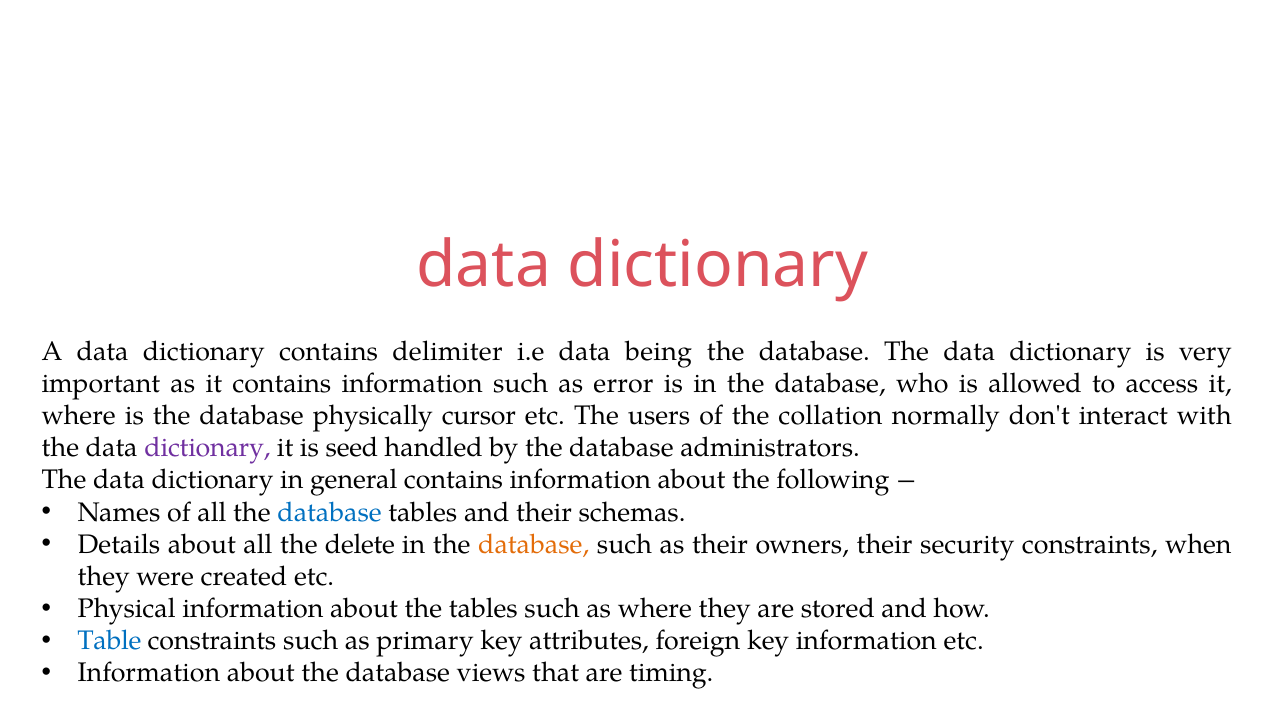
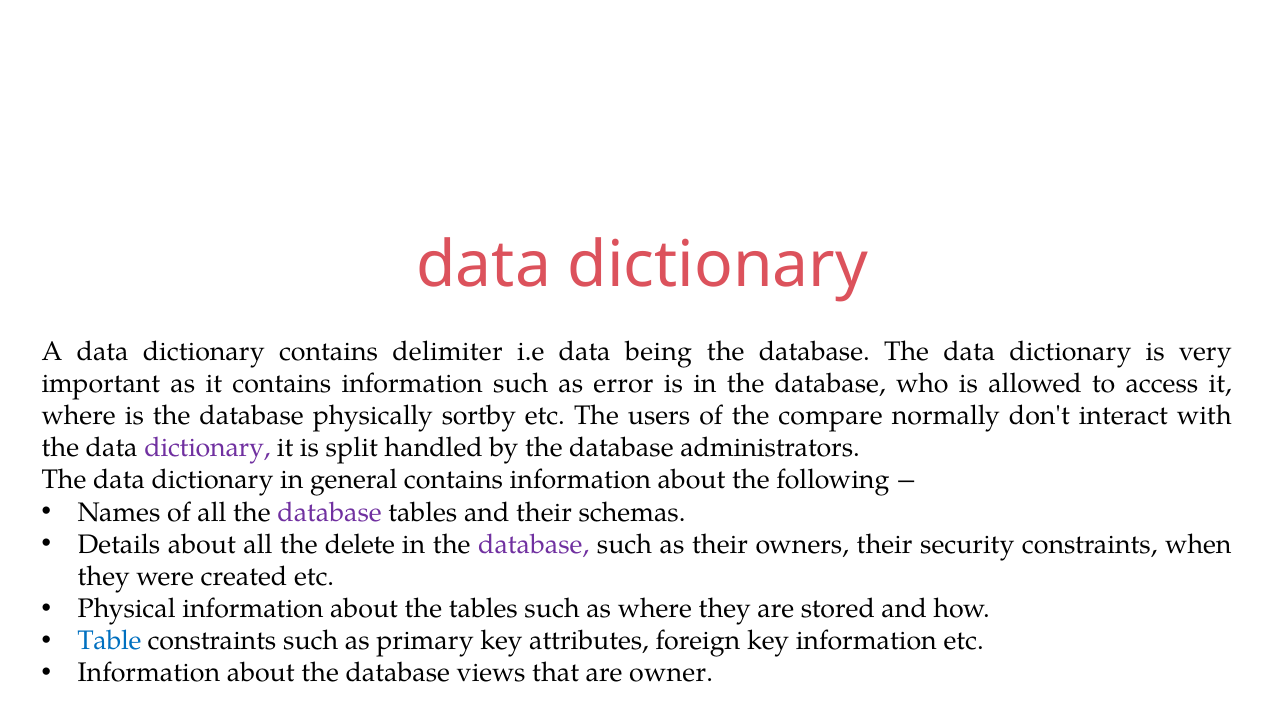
cursor: cursor -> sortby
collation: collation -> compare
seed: seed -> split
database at (330, 512) colour: blue -> purple
database at (534, 544) colour: orange -> purple
timing: timing -> owner
